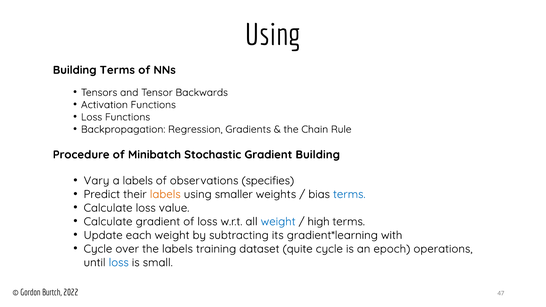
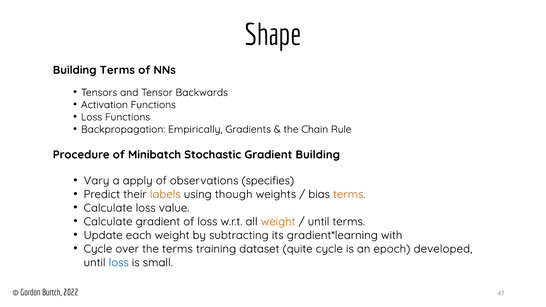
Using at (273, 35): Using -> Shape
Regression: Regression -> Empirically
a labels: labels -> apply
smaller: smaller -> though
terms at (349, 194) colour: blue -> orange
weight at (278, 222) colour: blue -> orange
high at (319, 222): high -> until
the labels: labels -> terms
operations: operations -> developed
